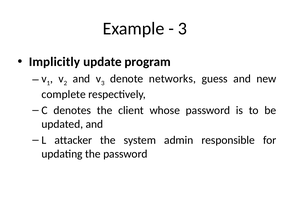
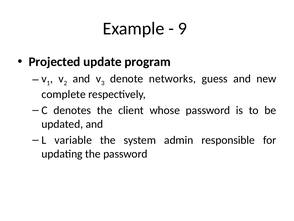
3 at (183, 28): 3 -> 9
Implicitly: Implicitly -> Projected
attacker: attacker -> variable
